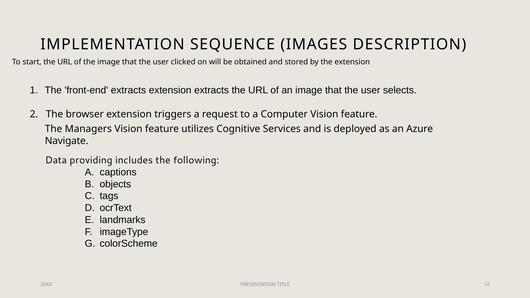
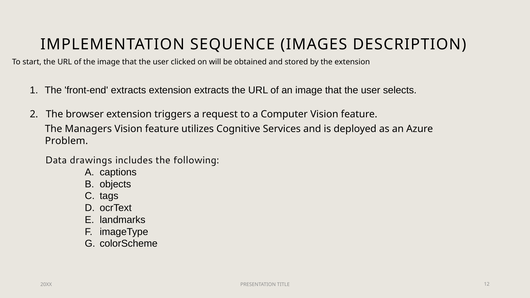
Navigate: Navigate -> Problem
providing: providing -> drawings
